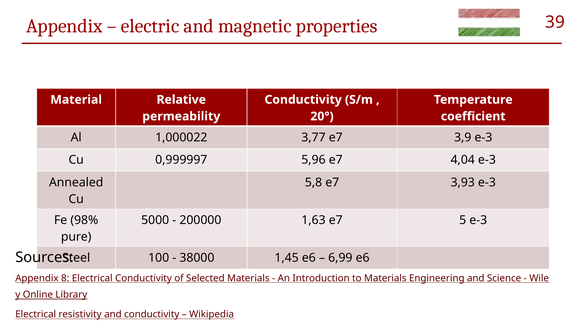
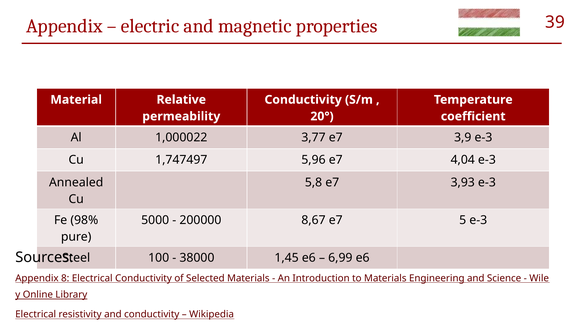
0,999997: 0,999997 -> 1,747497
1,63: 1,63 -> 8,67
